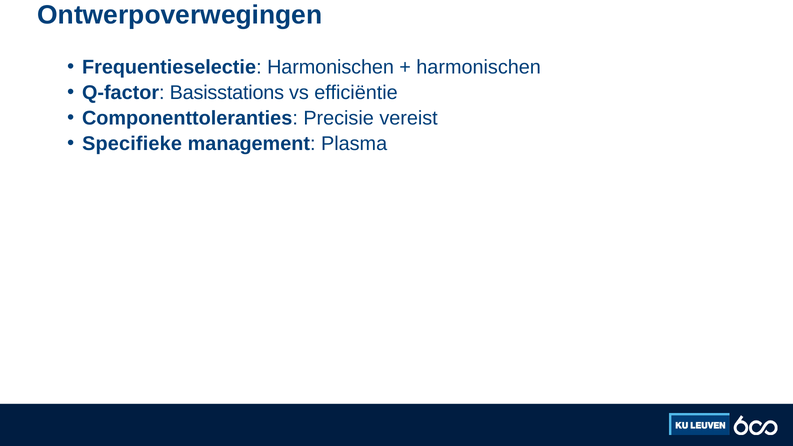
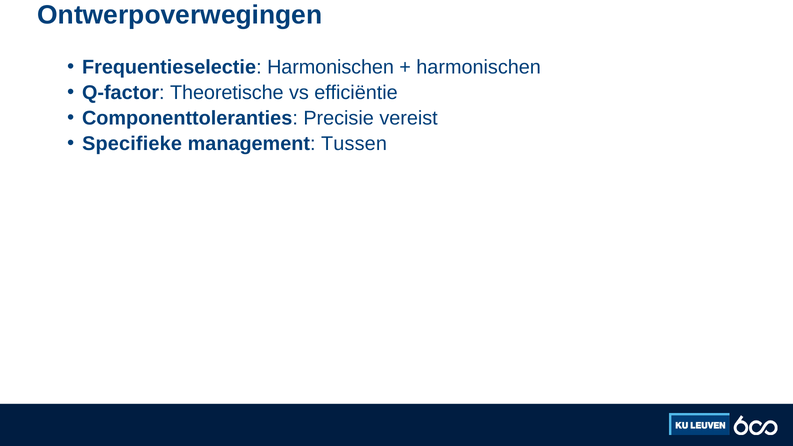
Basisstations: Basisstations -> Theoretische
Plasma: Plasma -> Tussen
